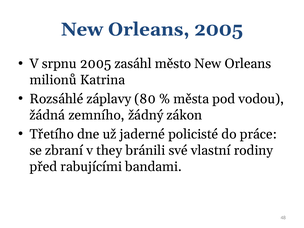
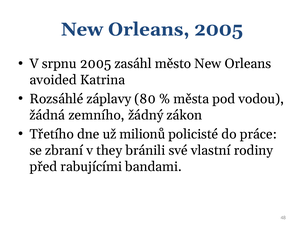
milionů: milionů -> avoided
jaderné: jaderné -> milionů
